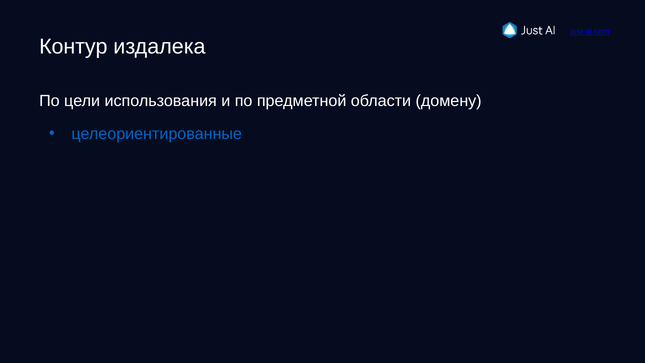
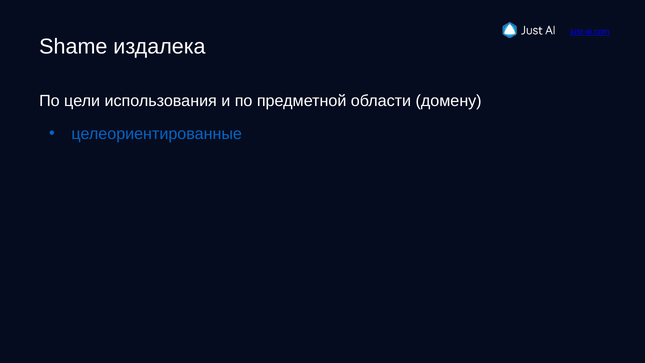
Контур: Контур -> Shame
